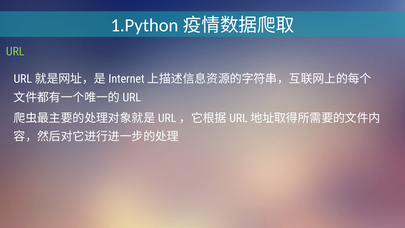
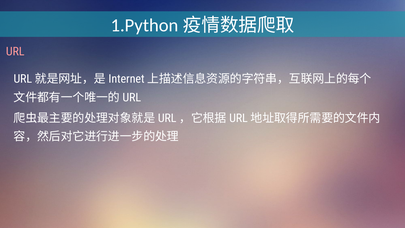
URL colour: light green -> pink
